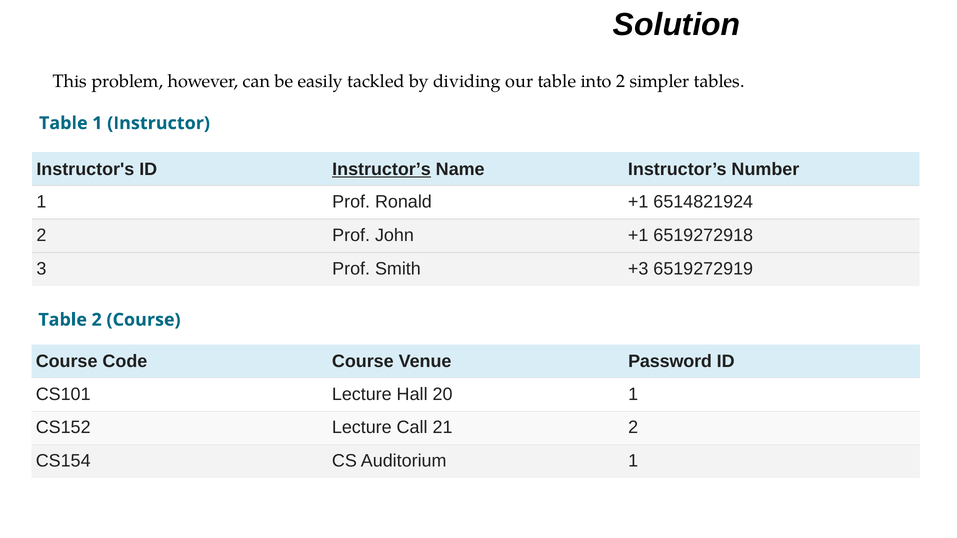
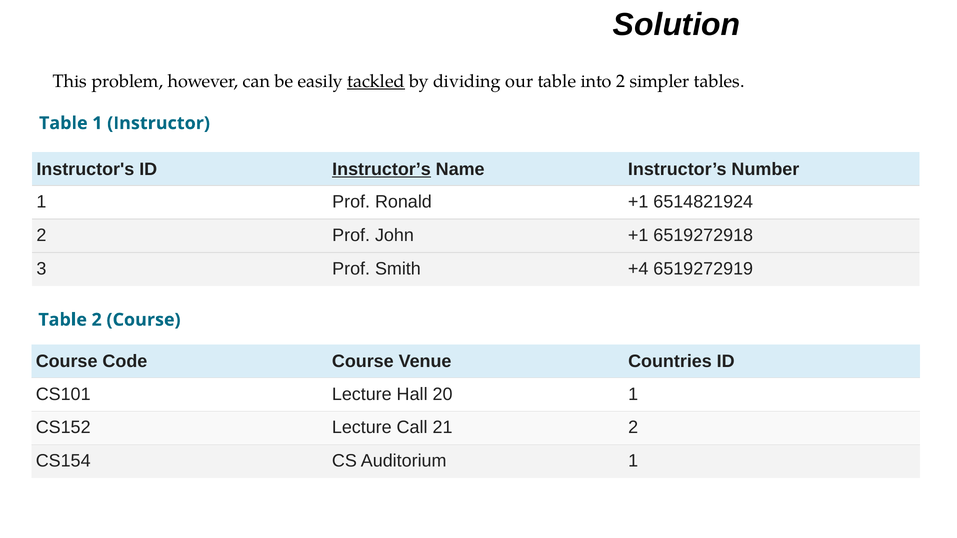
tackled underline: none -> present
+3: +3 -> +4
Password: Password -> Countries
